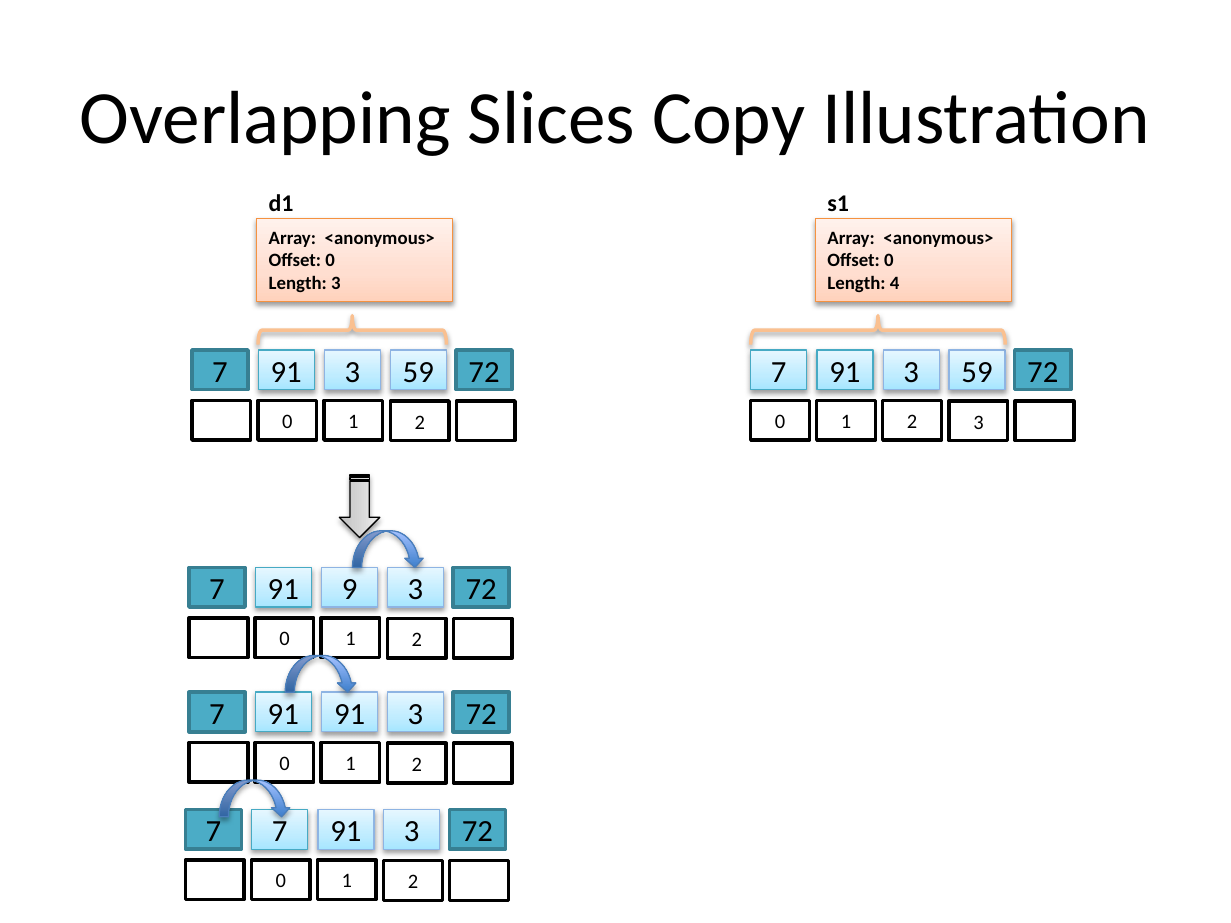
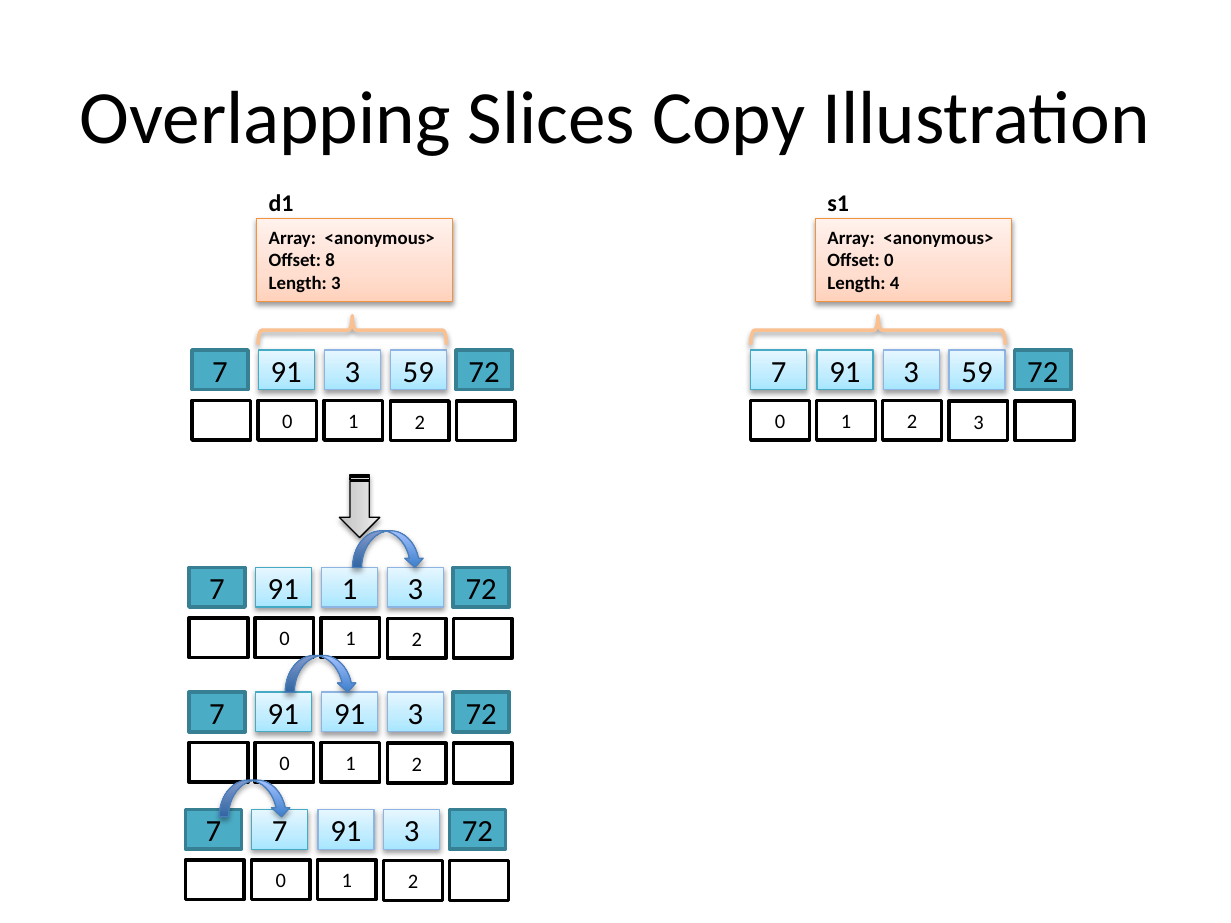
0 at (330, 260): 0 -> 8
91 9: 9 -> 1
